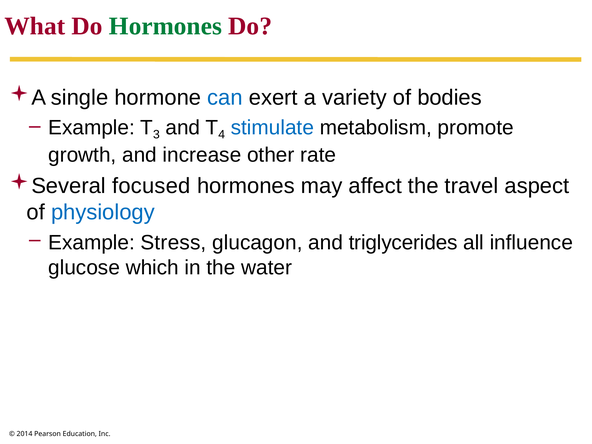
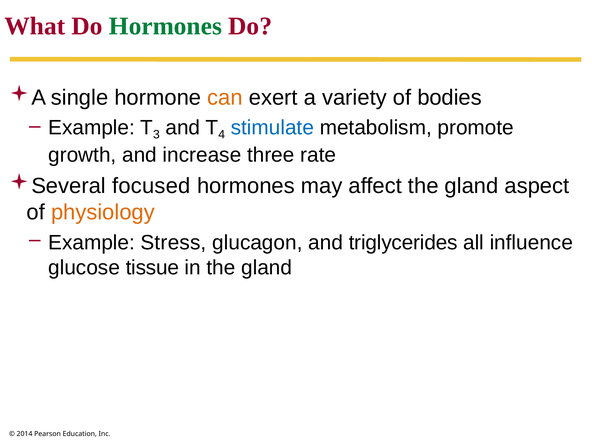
can colour: blue -> orange
other: other -> three
affect the travel: travel -> gland
physiology colour: blue -> orange
which: which -> tissue
in the water: water -> gland
